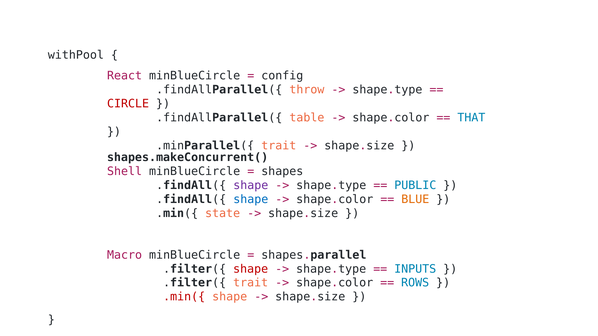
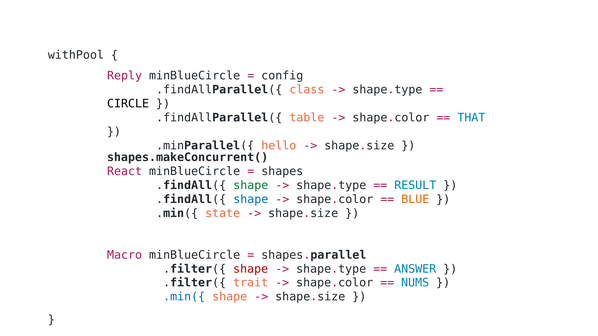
React: React -> Reply
throw: throw -> class
CIRCLE colour: red -> black
trait at (279, 146): trait -> hello
Shell: Shell -> React
shape at (251, 186) colour: purple -> green
PUBLIC: PUBLIC -> RESULT
INPUTS: INPUTS -> ANSWER
ROWS: ROWS -> NUMS
.min({ at (184, 297) colour: red -> blue
